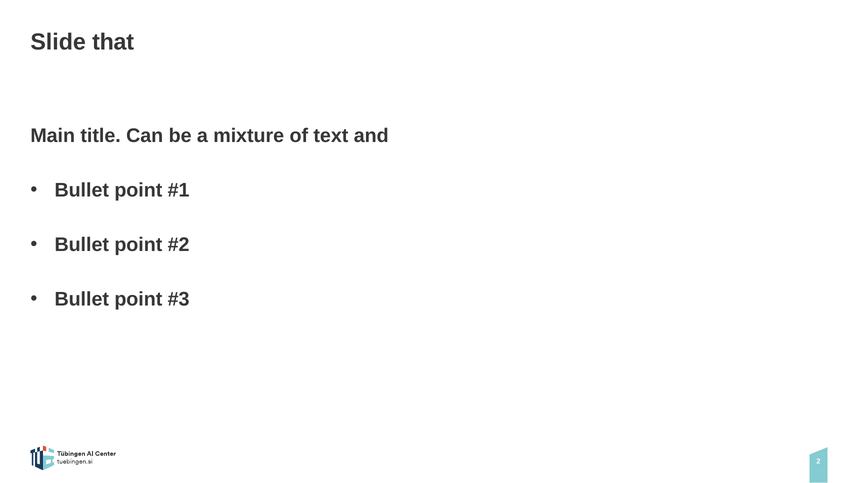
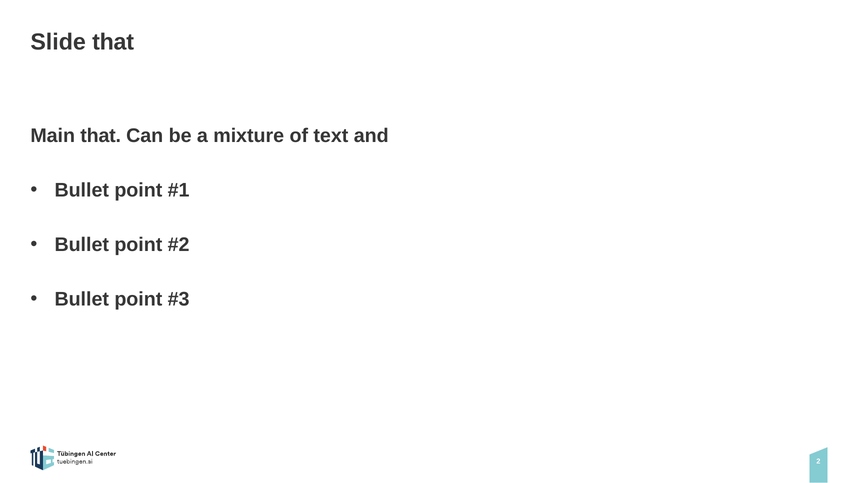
Main title: title -> that
